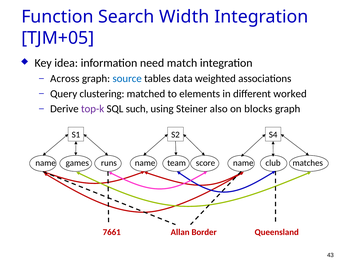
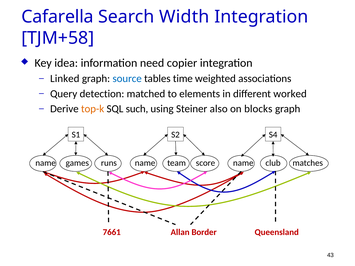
Function: Function -> Cafarella
TJM+05: TJM+05 -> TJM+58
match: match -> copier
Across: Across -> Linked
data: data -> time
clustering: clustering -> detection
top-k colour: purple -> orange
